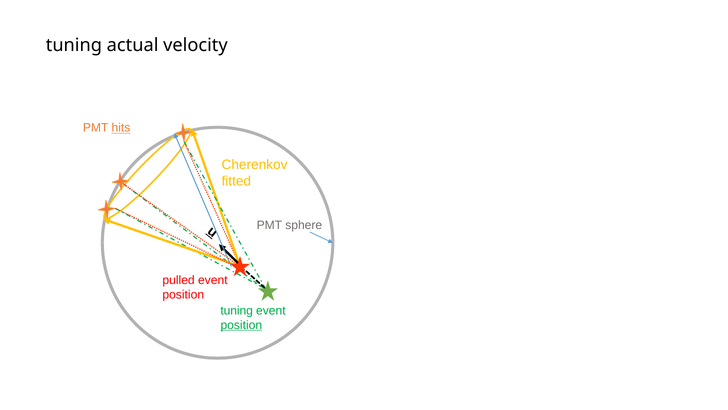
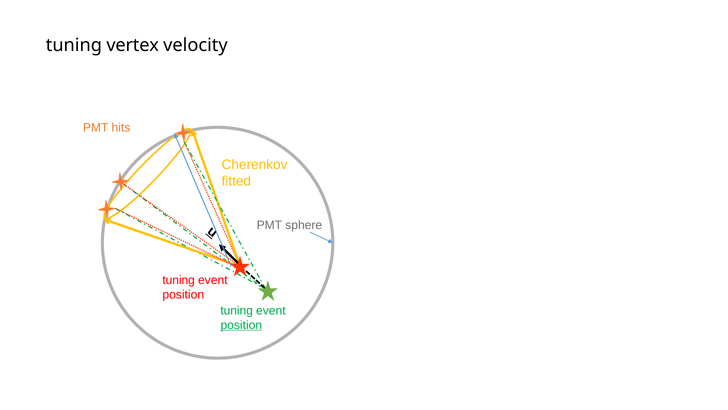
actual: actual -> vertex
hits underline: present -> none
pulled at (179, 280): pulled -> tuning
